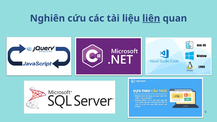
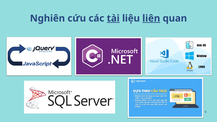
tài underline: none -> present
